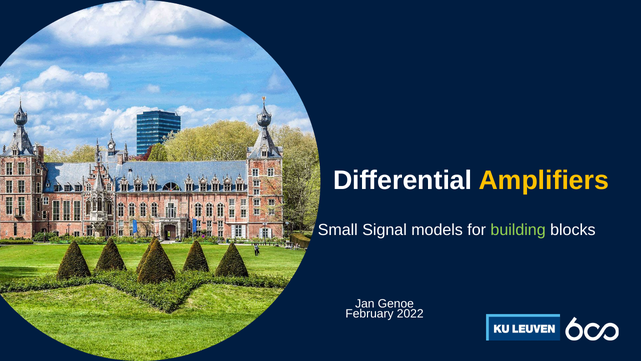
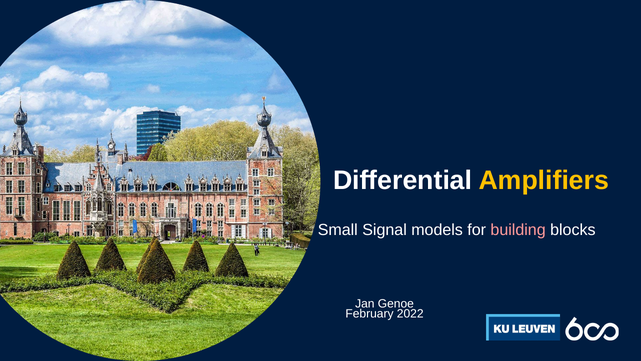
building colour: light green -> pink
